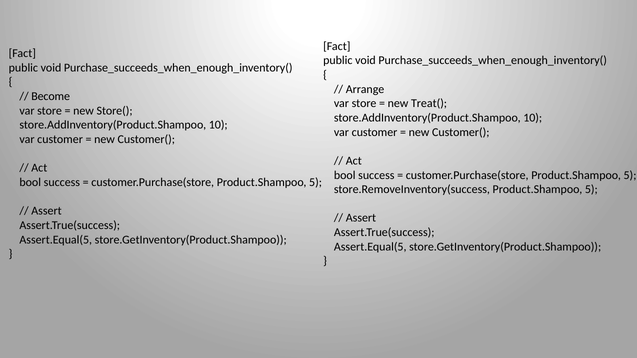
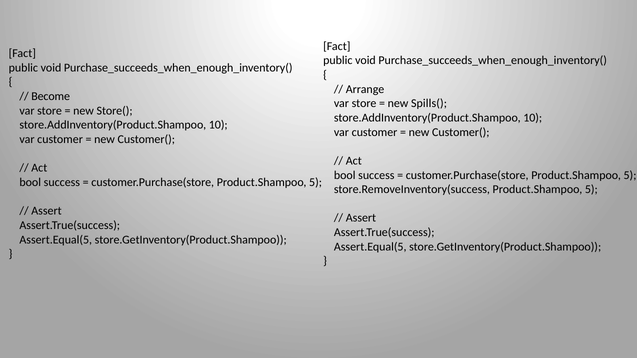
Treat(: Treat( -> Spills(
